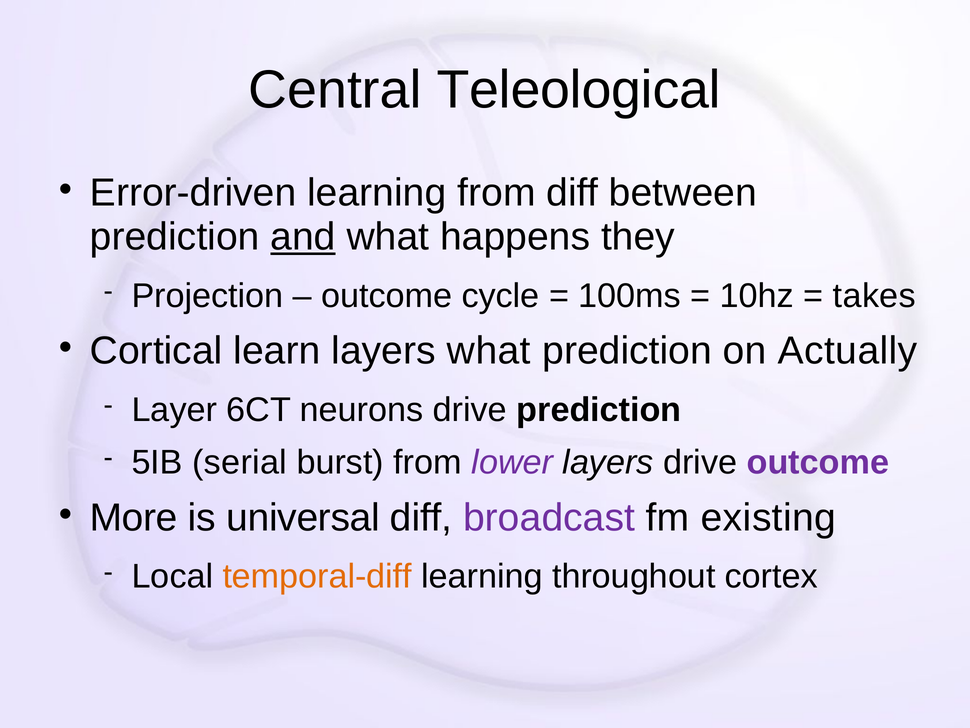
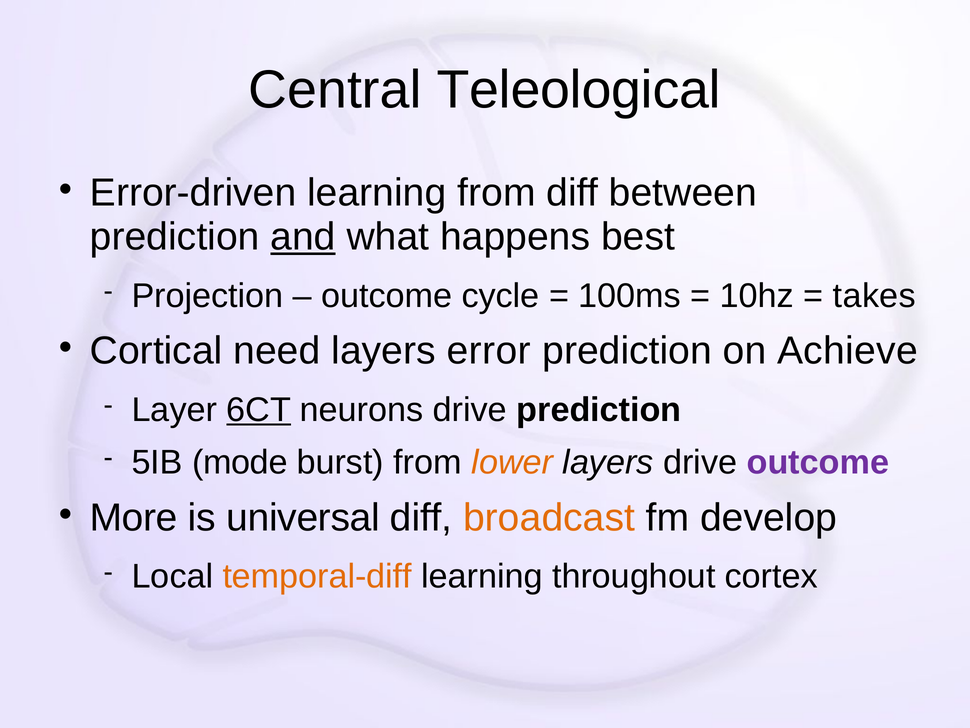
they: they -> best
learn: learn -> need
layers what: what -> error
Actually: Actually -> Achieve
6CT underline: none -> present
serial: serial -> mode
lower colour: purple -> orange
broadcast colour: purple -> orange
existing: existing -> develop
